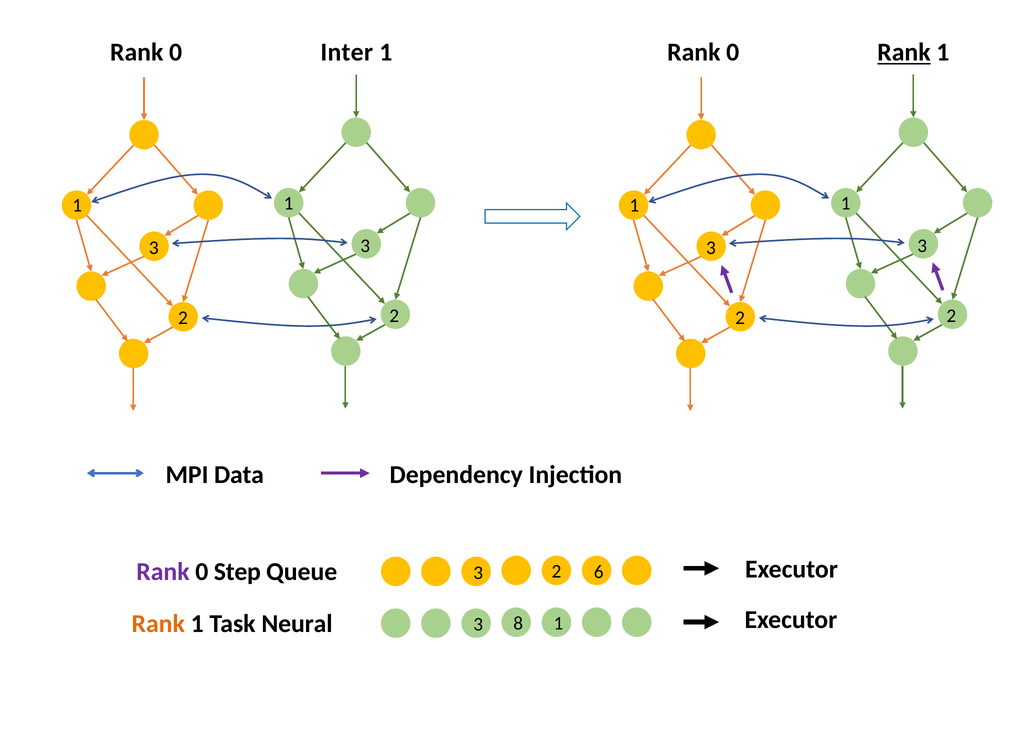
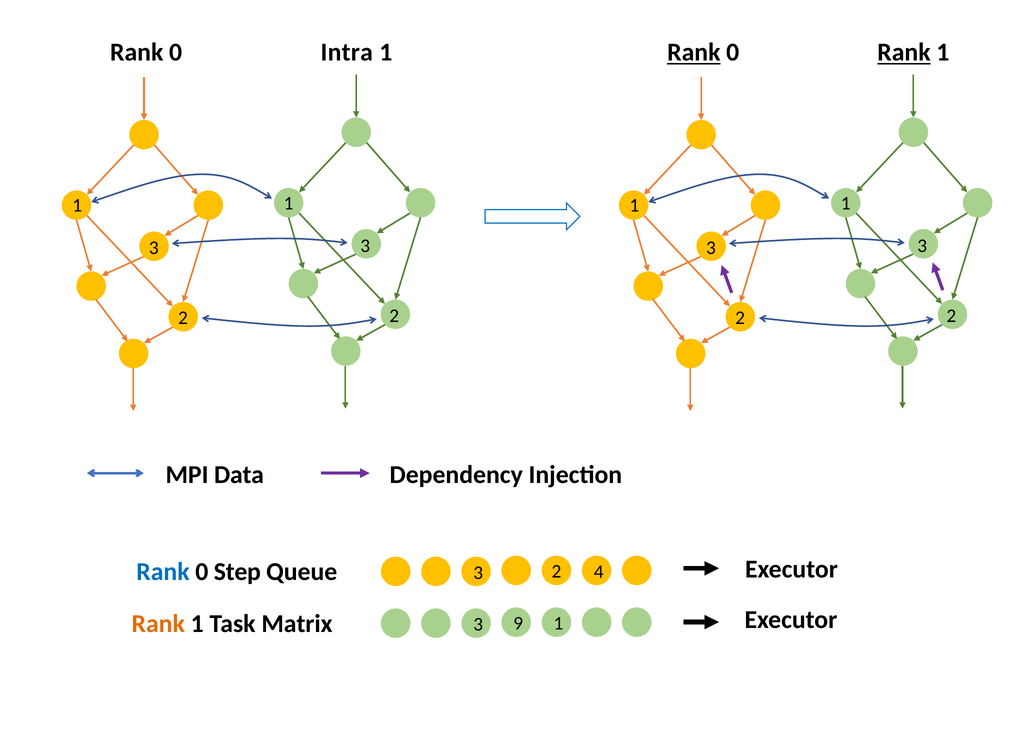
Inter: Inter -> Intra
Rank at (694, 52) underline: none -> present
Rank at (163, 572) colour: purple -> blue
6: 6 -> 4
Neural: Neural -> Matrix
8: 8 -> 9
